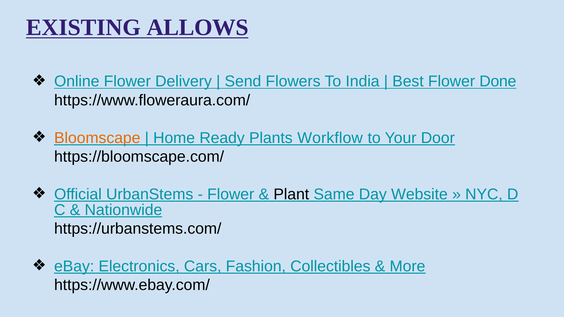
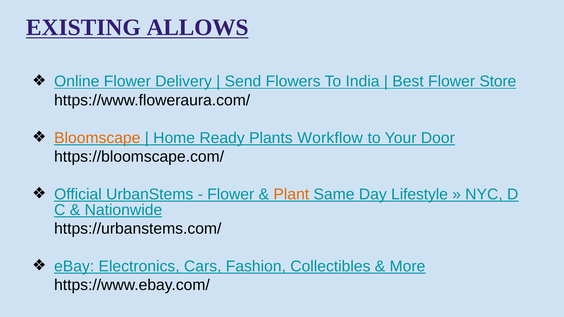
Done: Done -> Store
Plant colour: black -> orange
Website: Website -> Lifestyle
